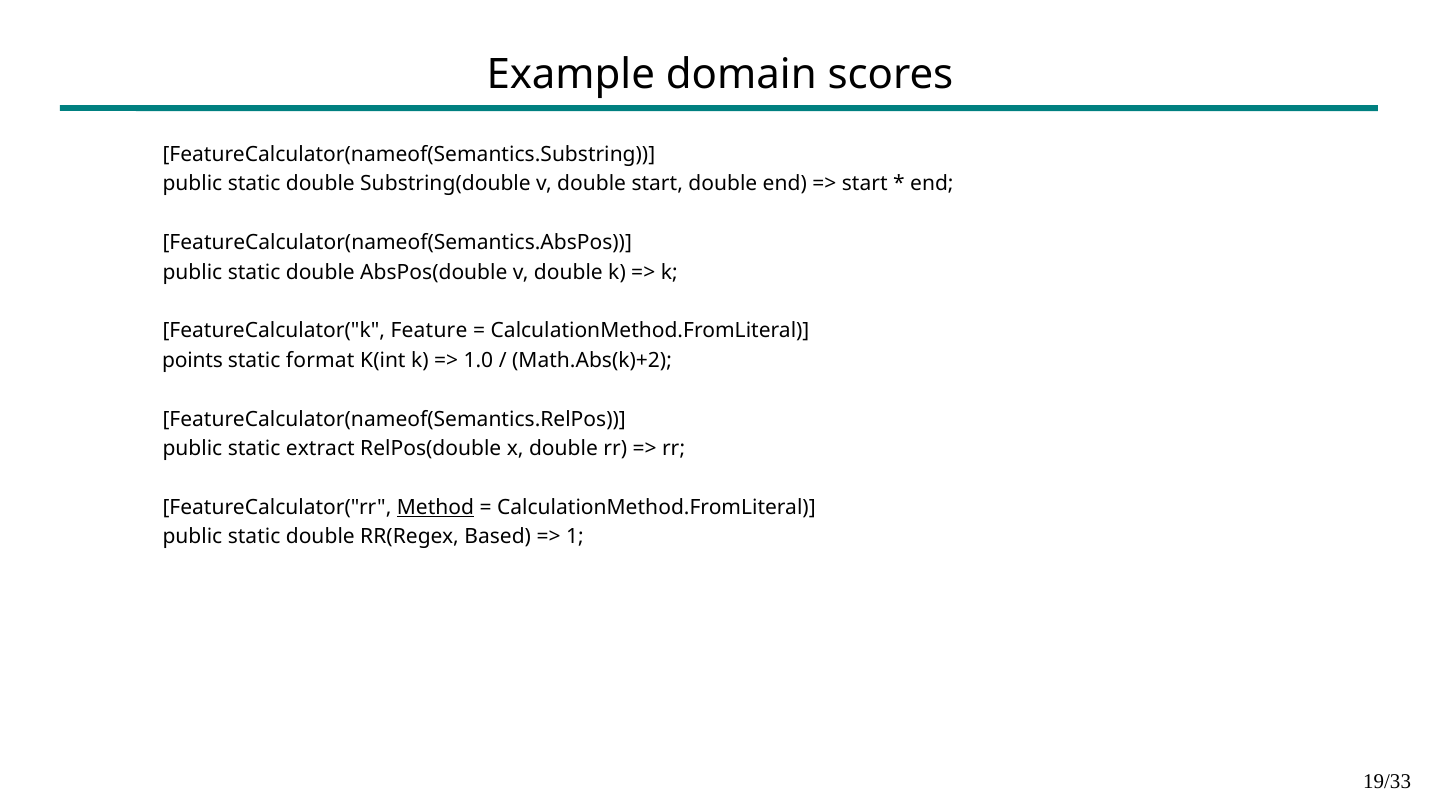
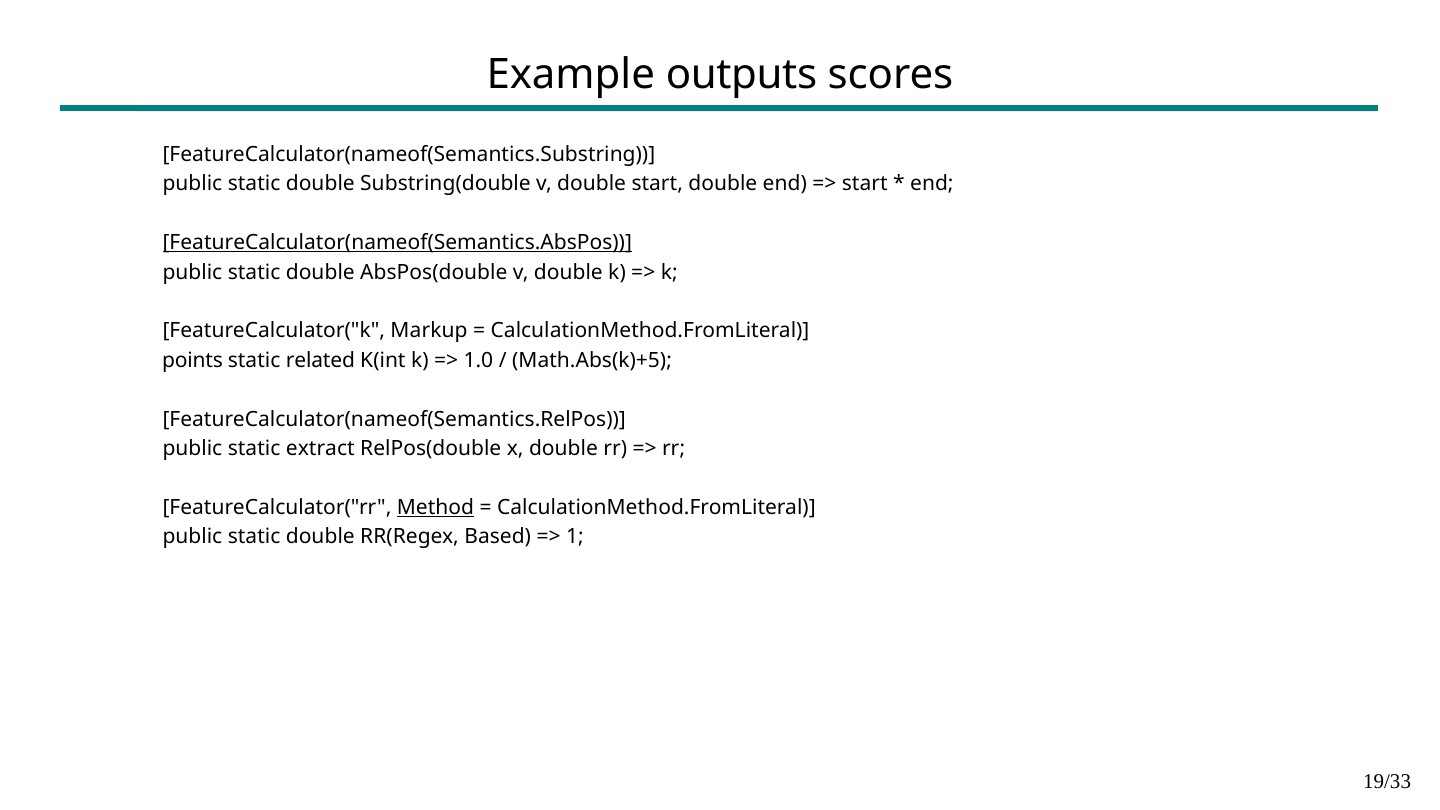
domain: domain -> outputs
FeatureCalculator(nameof(Semantics.AbsPos underline: none -> present
Feature: Feature -> Markup
format: format -> related
Math.Abs(k)+2: Math.Abs(k)+2 -> Math.Abs(k)+5
